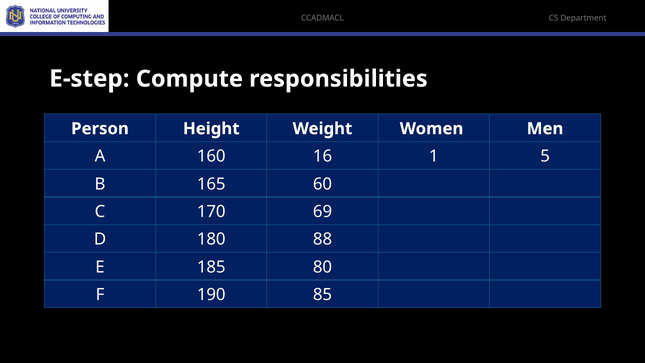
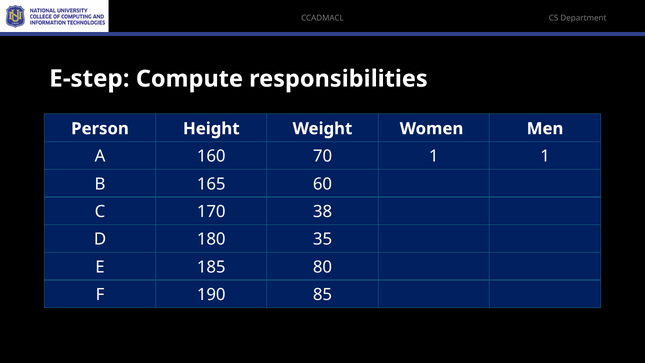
16: 16 -> 70
1 5: 5 -> 1
69: 69 -> 38
88: 88 -> 35
